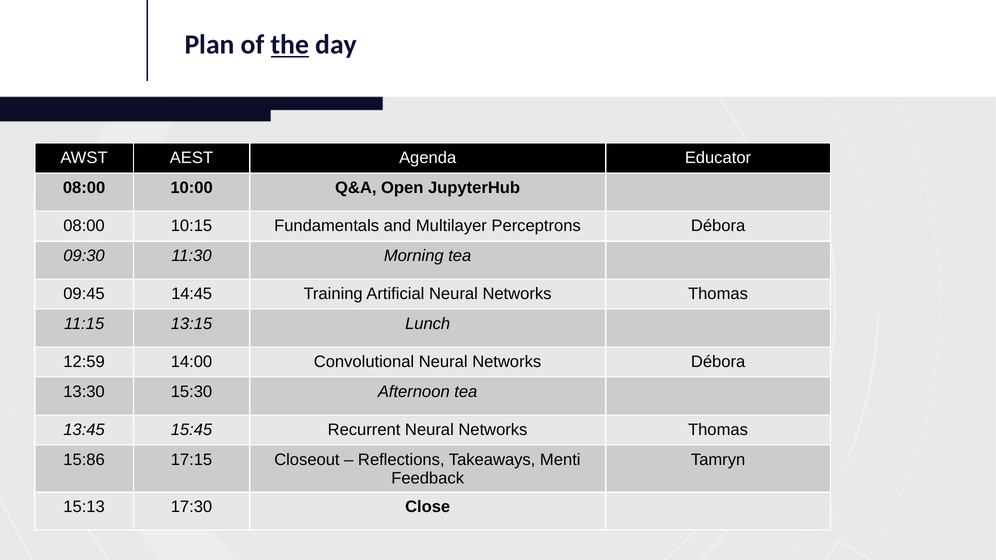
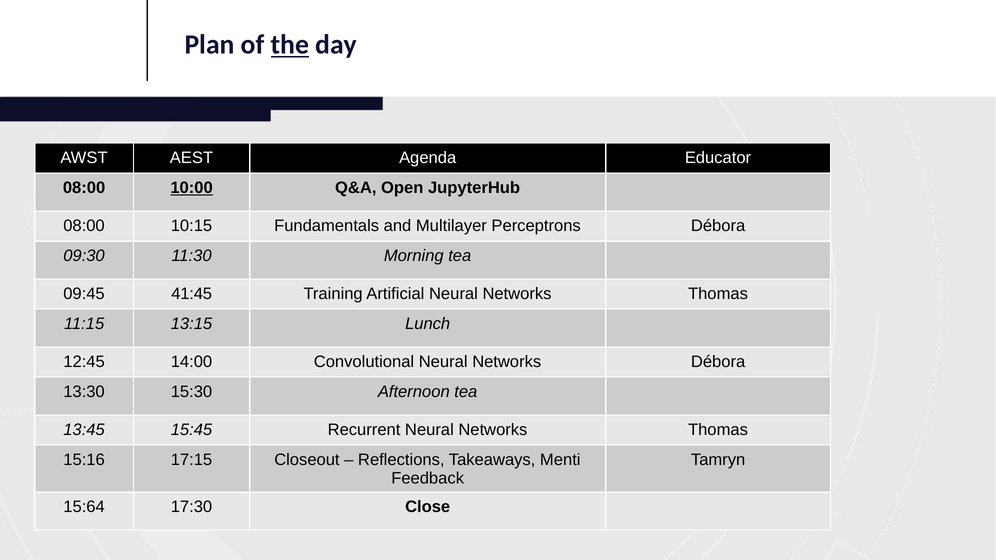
10:00 underline: none -> present
14:45: 14:45 -> 41:45
12:59: 12:59 -> 12:45
15:86: 15:86 -> 15:16
15:13: 15:13 -> 15:64
